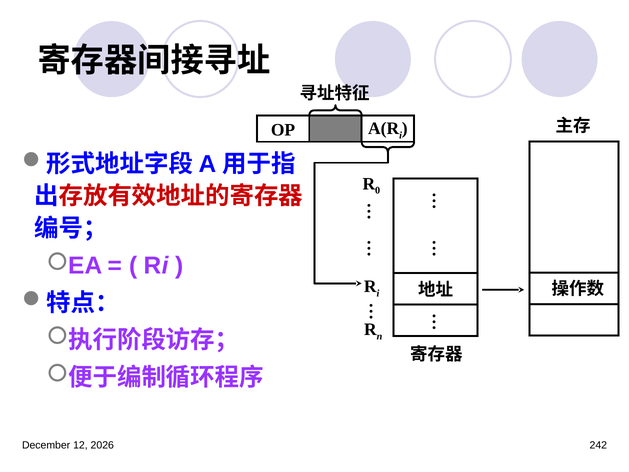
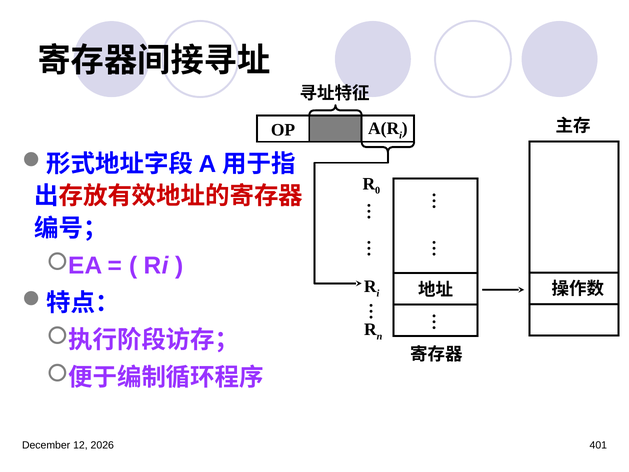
242: 242 -> 401
